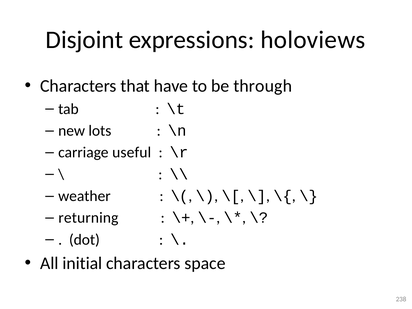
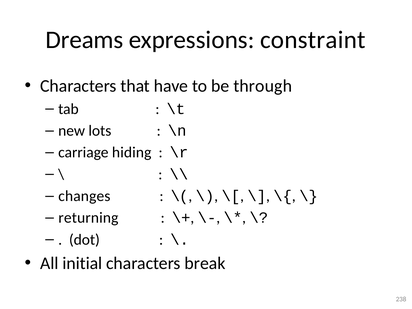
Disjoint: Disjoint -> Dreams
holoviews: holoviews -> constraint
useful: useful -> hiding
weather: weather -> changes
space: space -> break
